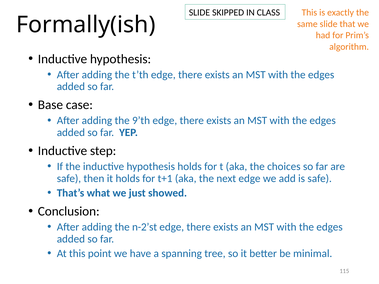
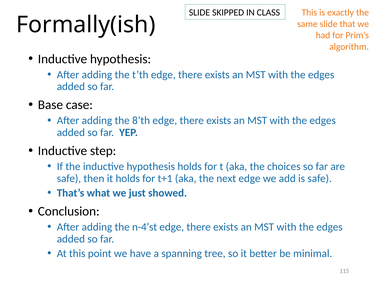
9’th: 9’th -> 8’th
n-2’st: n-2’st -> n-4’st
